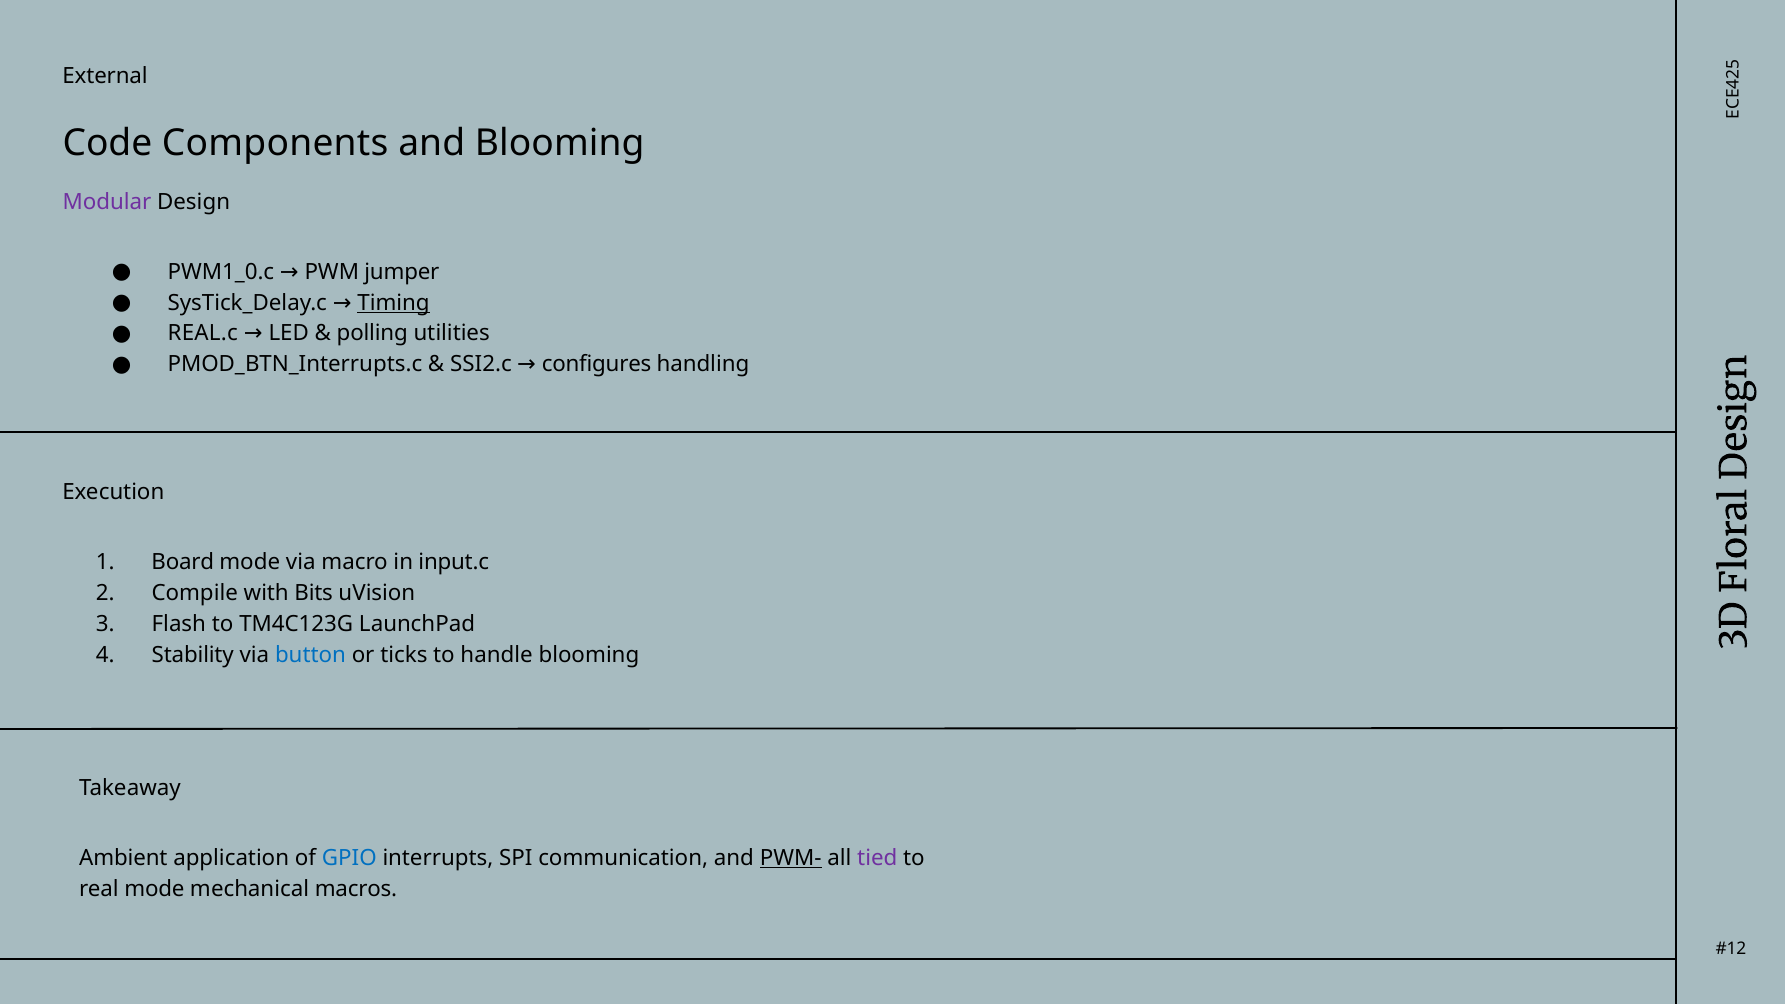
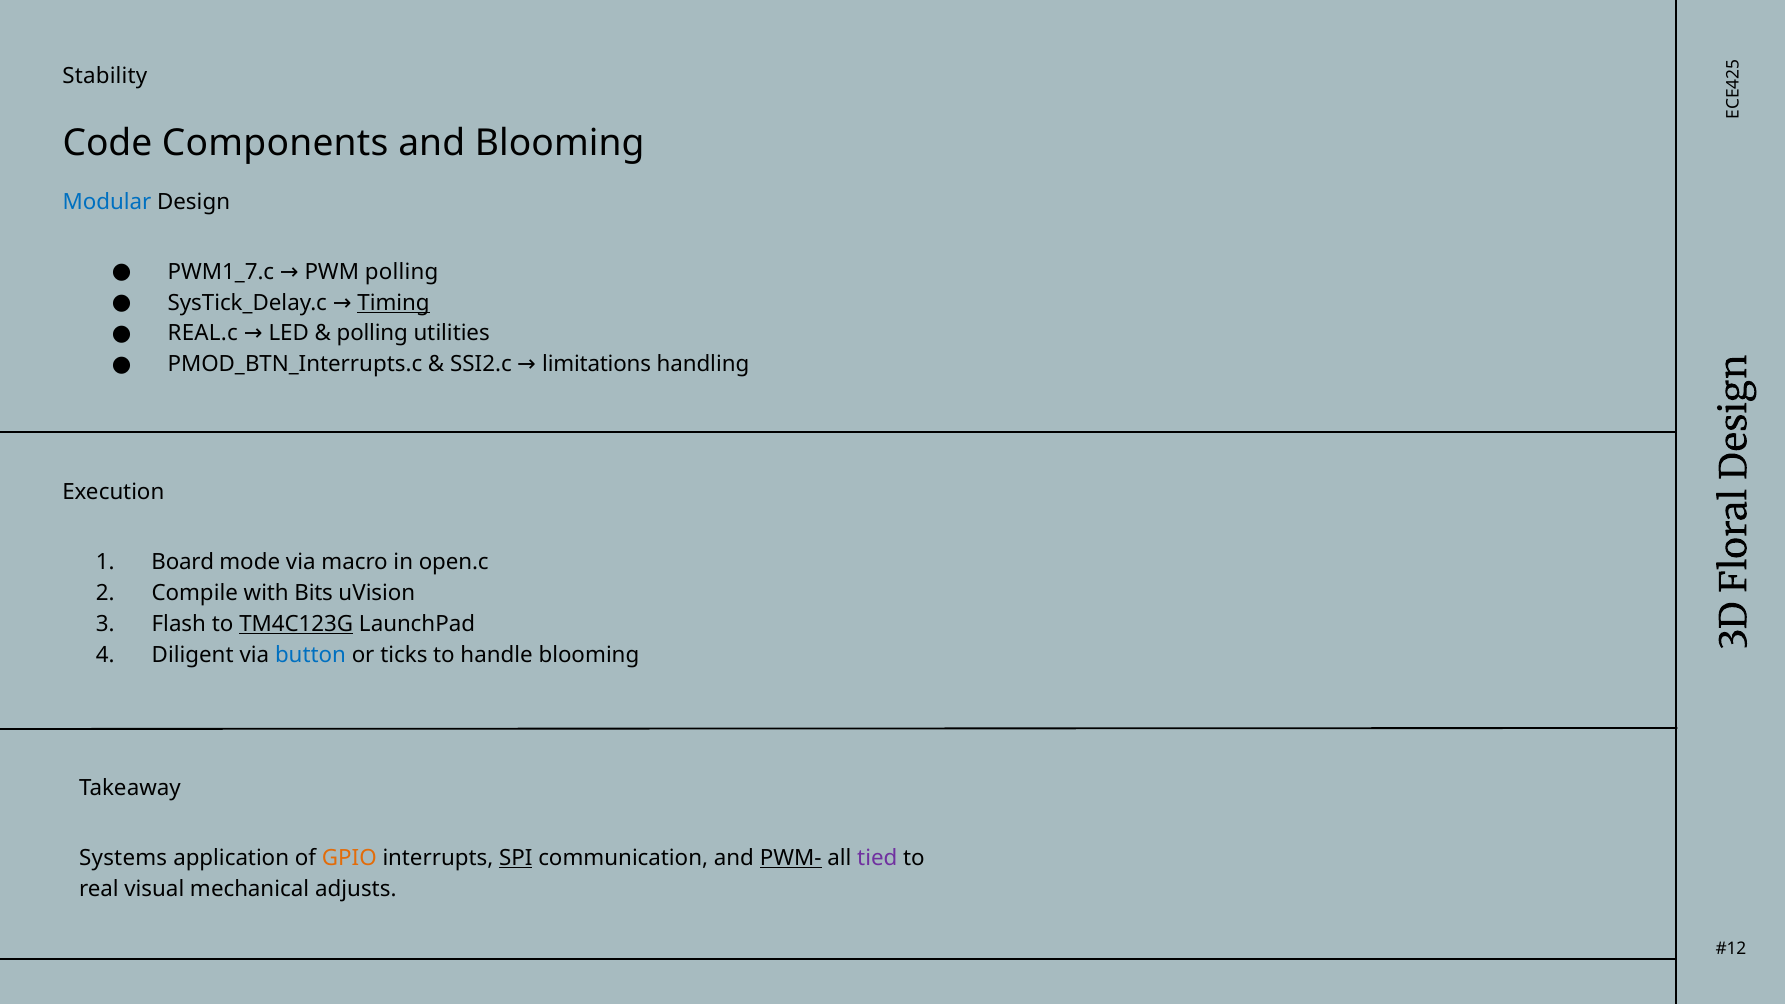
External: External -> Stability
Modular colour: purple -> blue
PWM1_0.c: PWM1_0.c -> PWM1_7.c
PWM jumper: jumper -> polling
configures: configures -> limitations
input.c: input.c -> open.c
TM4C123G underline: none -> present
Stability: Stability -> Diligent
Ambient: Ambient -> Systems
GPIO colour: blue -> orange
SPI underline: none -> present
real mode: mode -> visual
macros: macros -> adjusts
